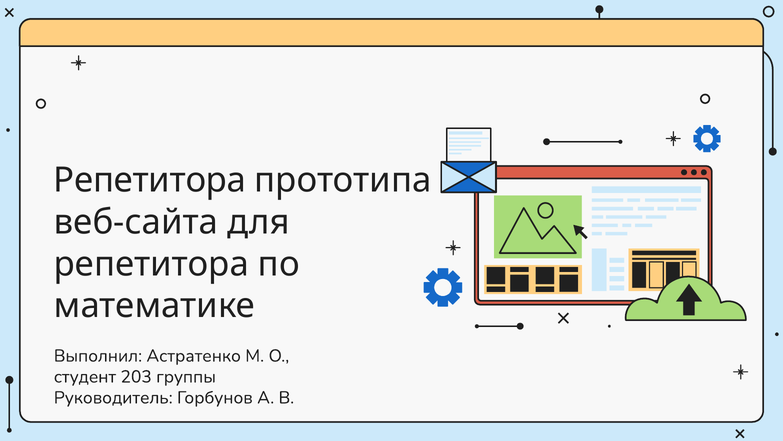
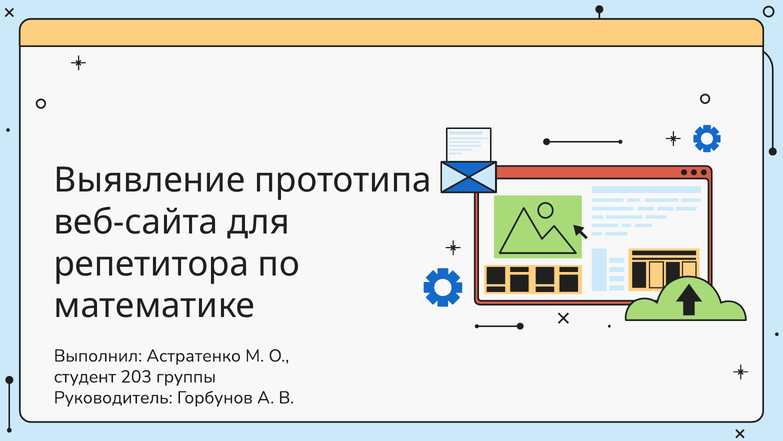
Репетитора at (150, 180): Репетитора -> Выявление
